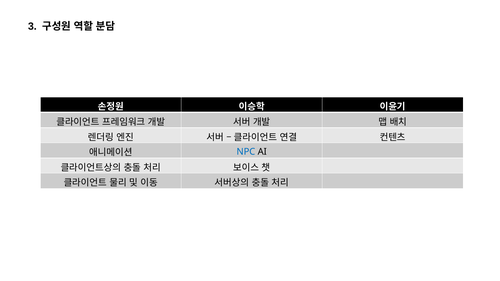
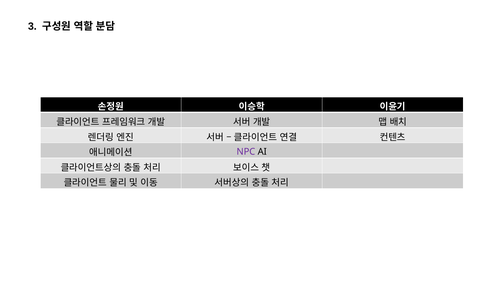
NPC colour: blue -> purple
